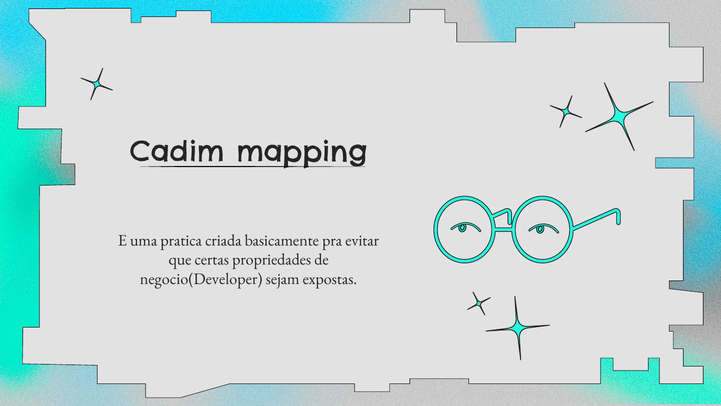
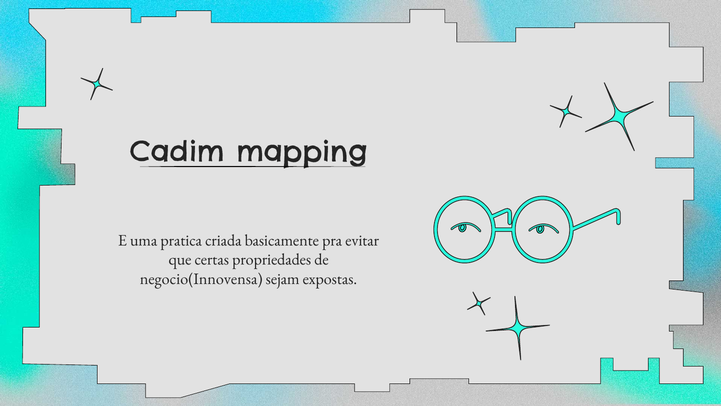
negocio(Developer: negocio(Developer -> negocio(Innovensa
